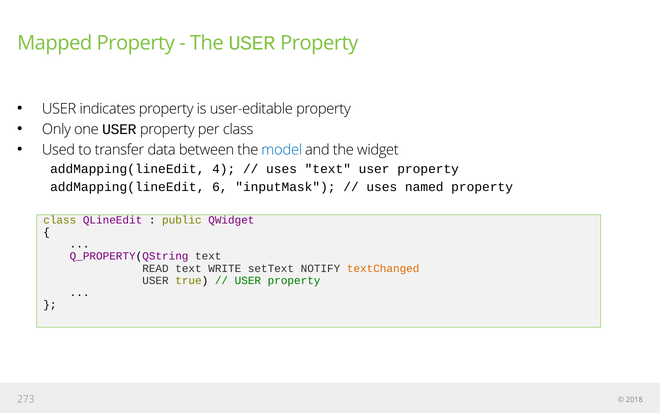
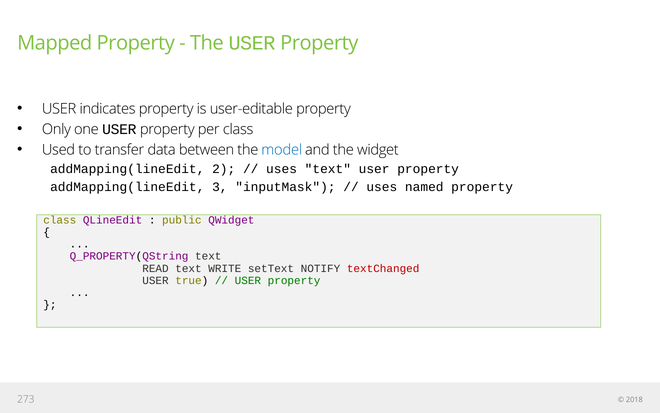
4: 4 -> 2
6: 6 -> 3
textChanged colour: orange -> red
